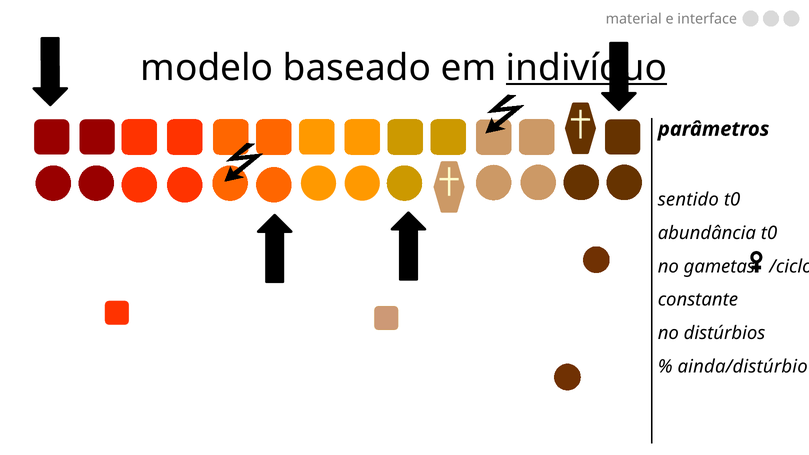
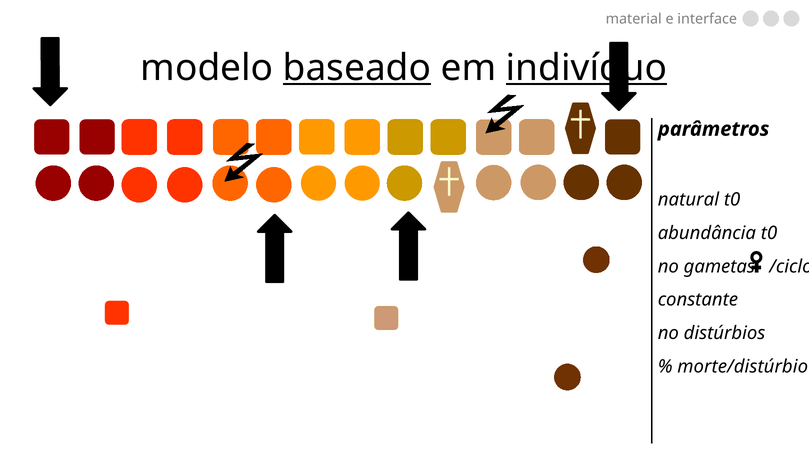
baseado underline: none -> present
sentido: sentido -> natural
ainda/distúrbio: ainda/distúrbio -> morte/distúrbio
